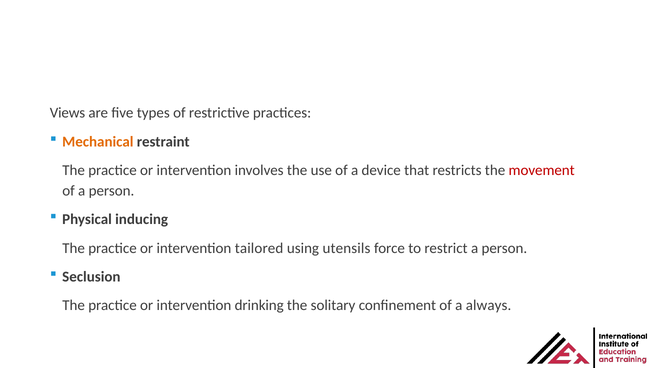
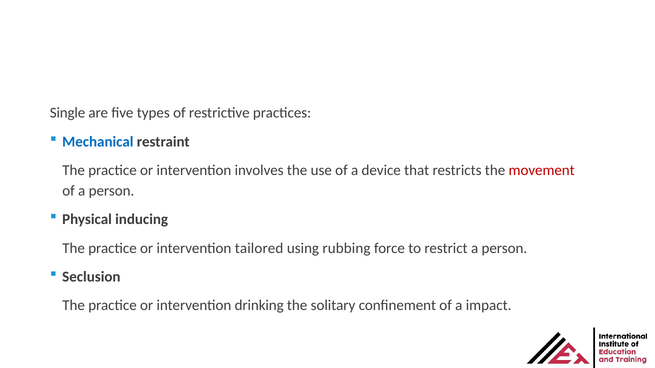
Views: Views -> Single
Mechanical colour: orange -> blue
utensils: utensils -> rubbing
always: always -> impact
